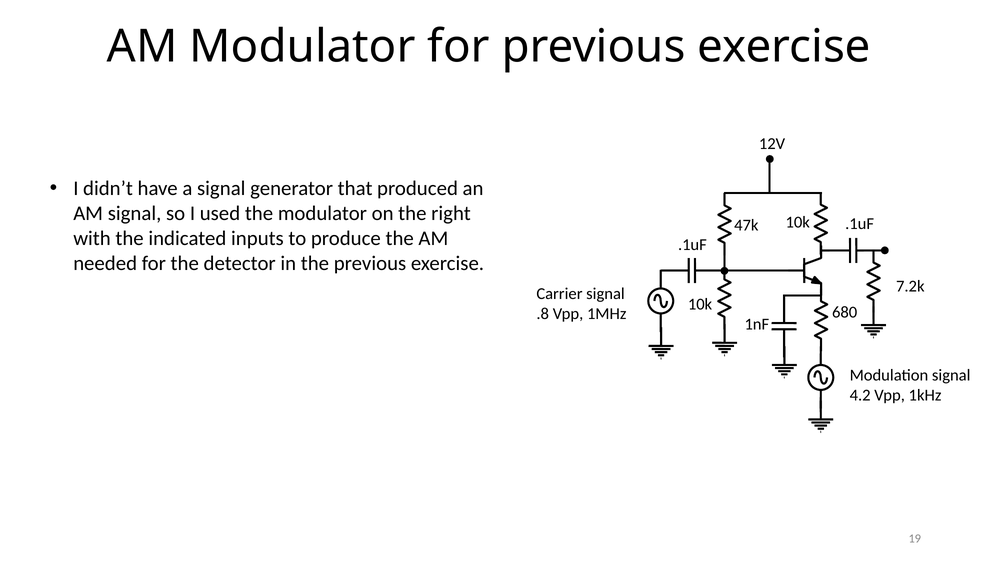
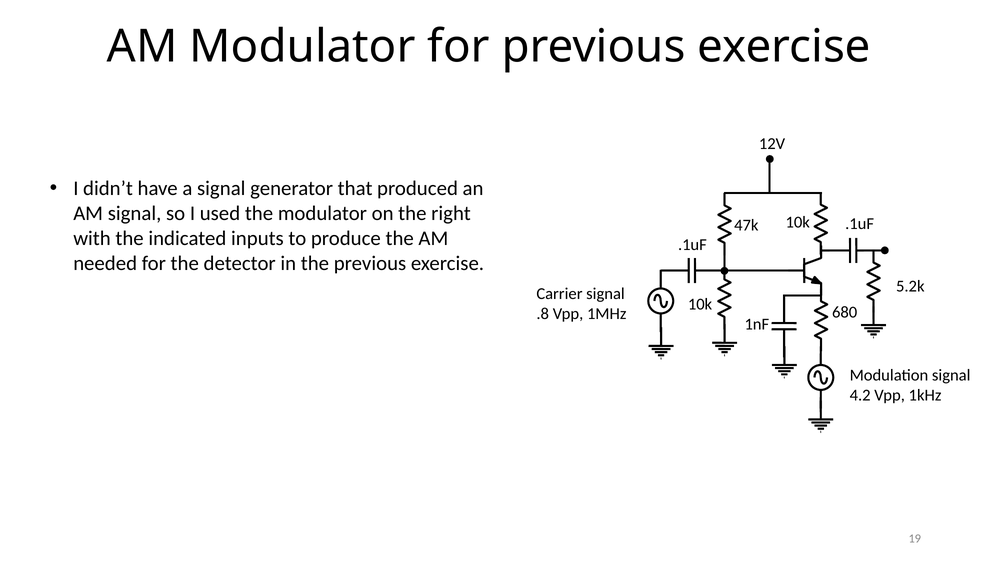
7.2k: 7.2k -> 5.2k
